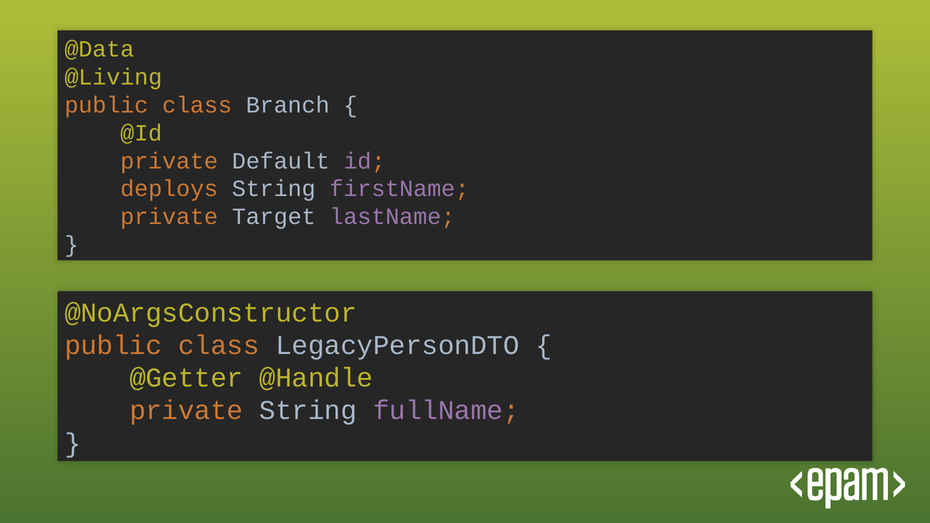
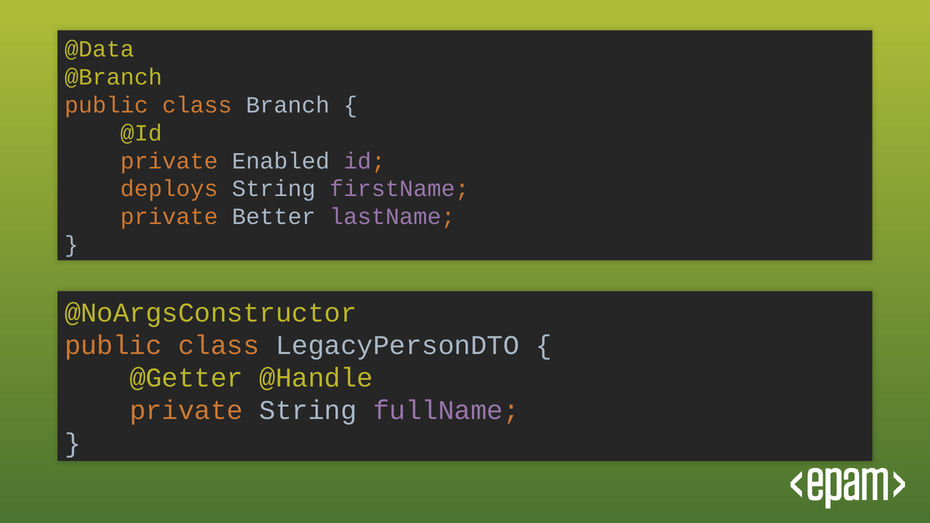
@Living: @Living -> @Branch
Default: Default -> Enabled
Target: Target -> Better
